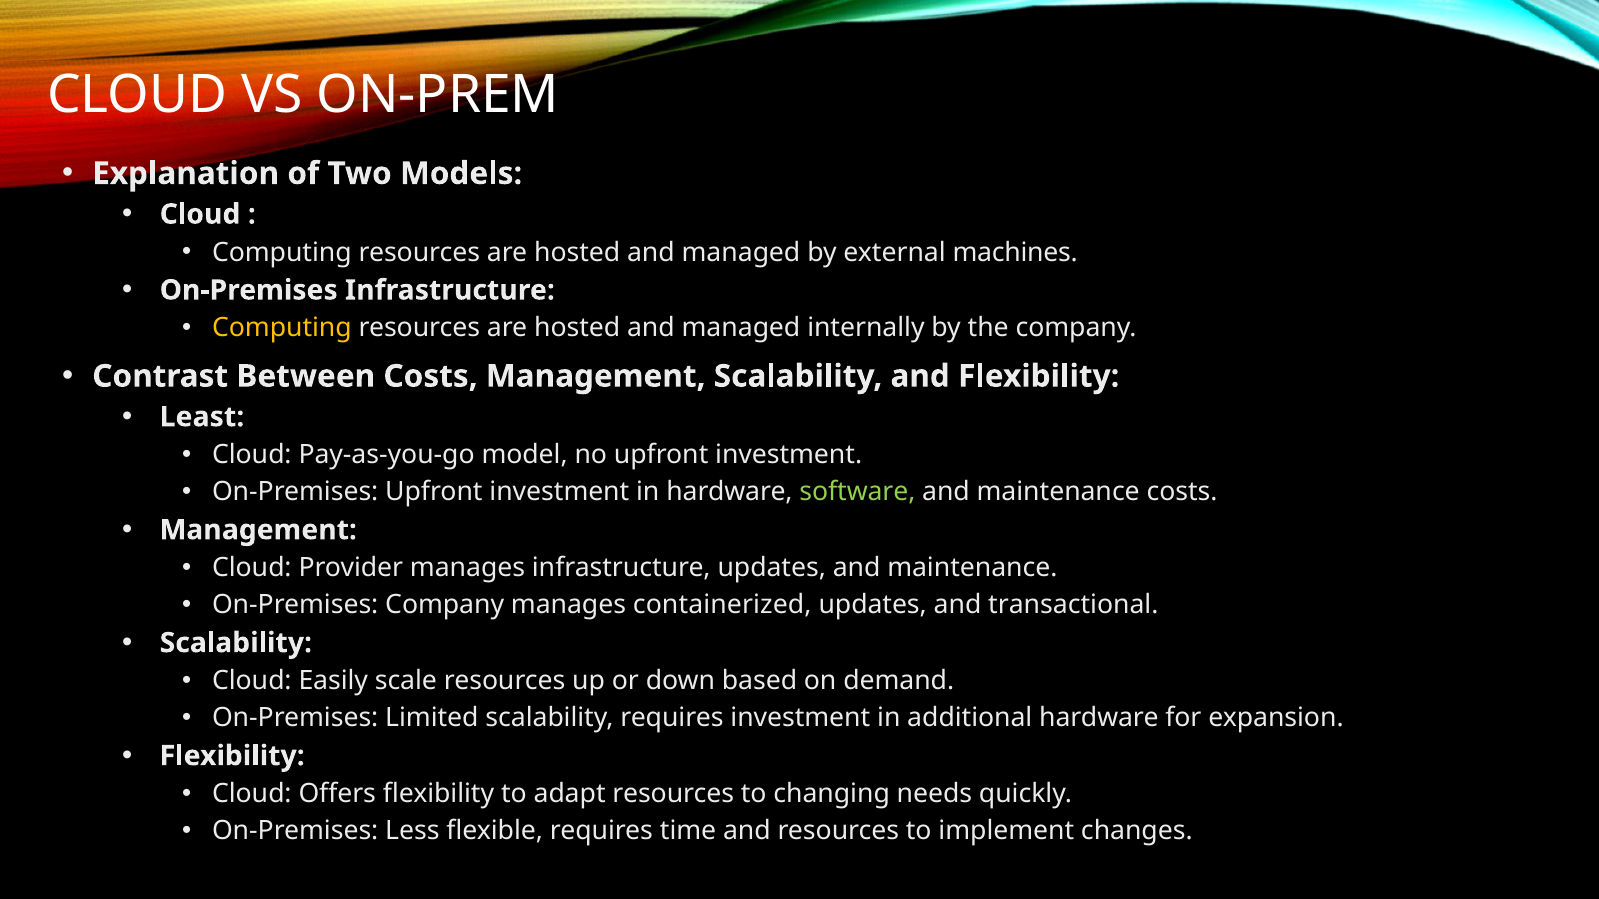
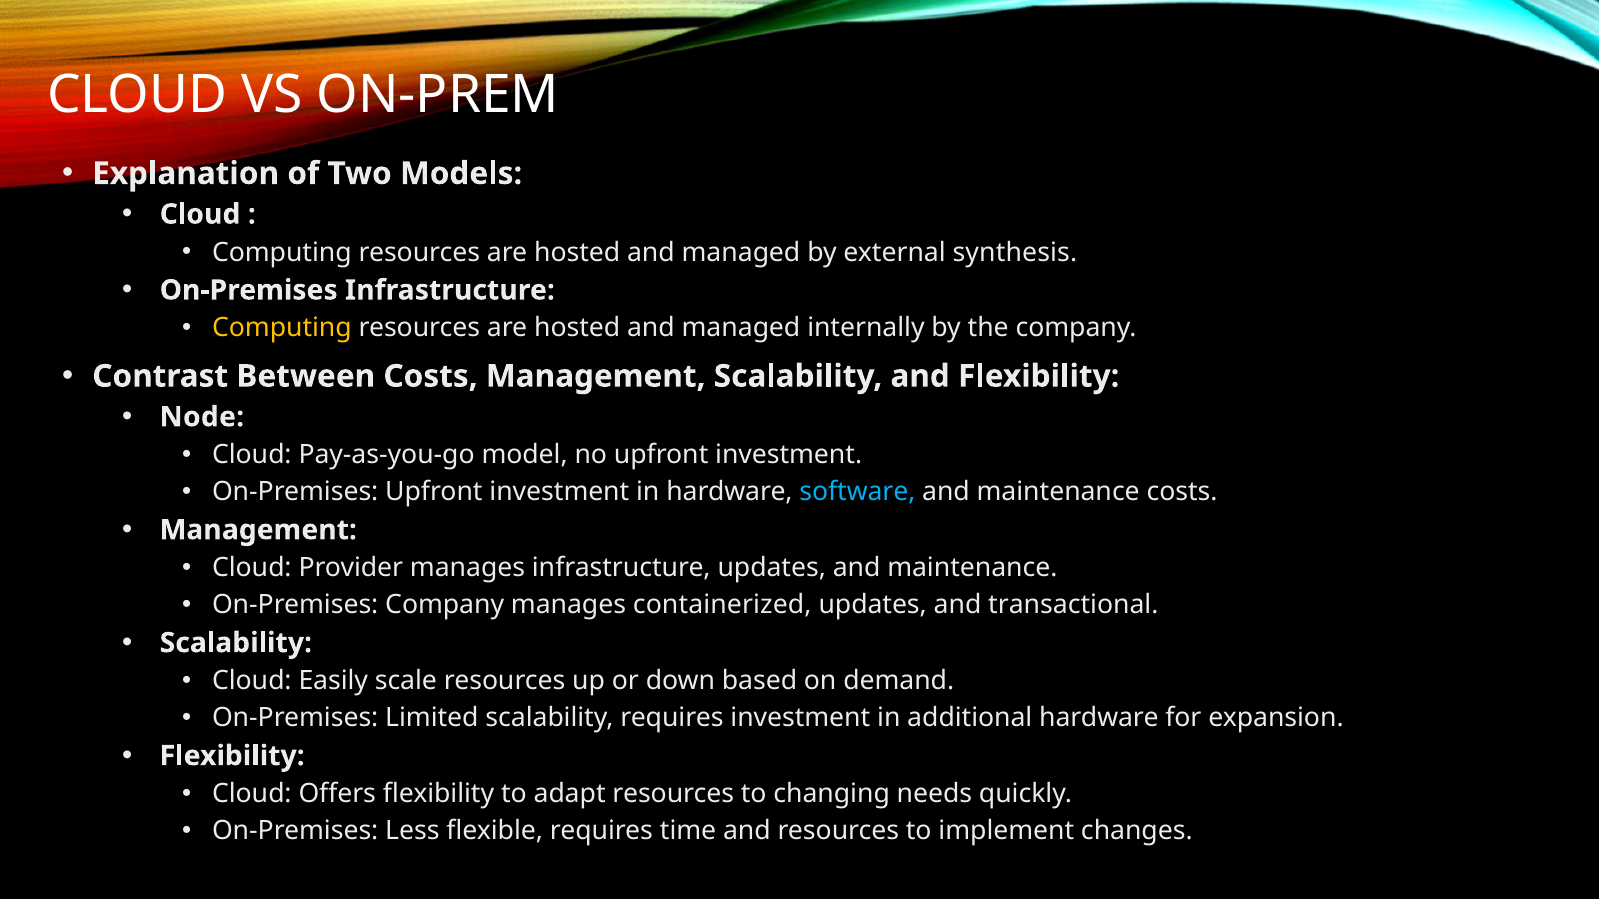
machines: machines -> synthesis
Least: Least -> Node
software colour: light green -> light blue
